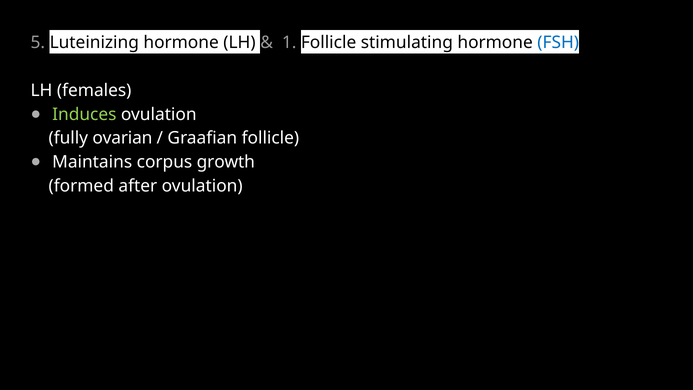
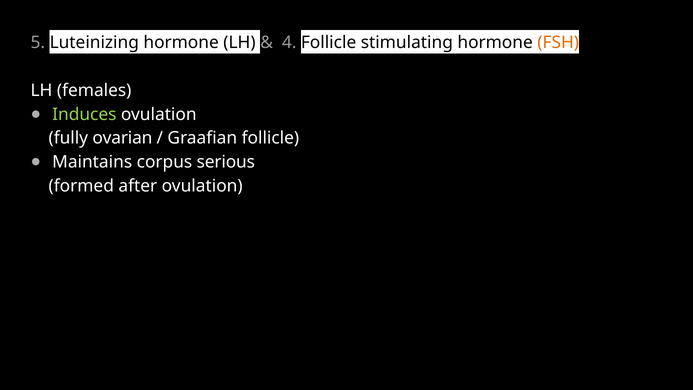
1: 1 -> 4
FSH colour: blue -> orange
growth: growth -> serious
